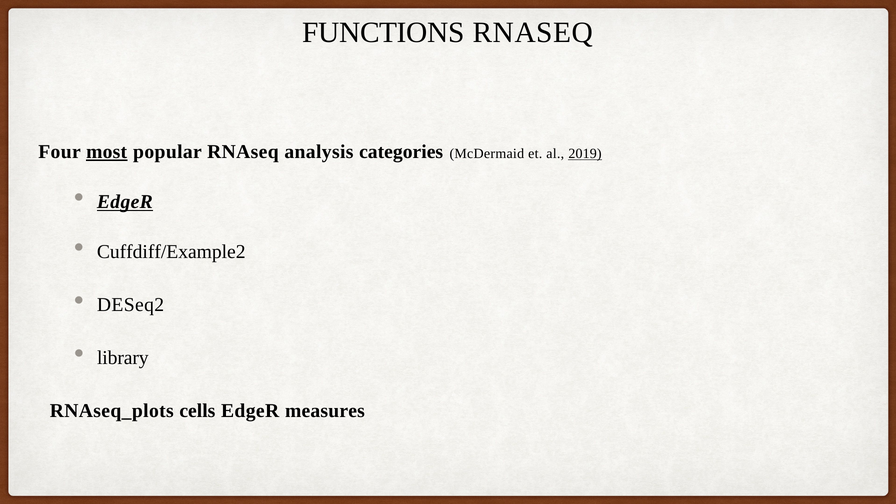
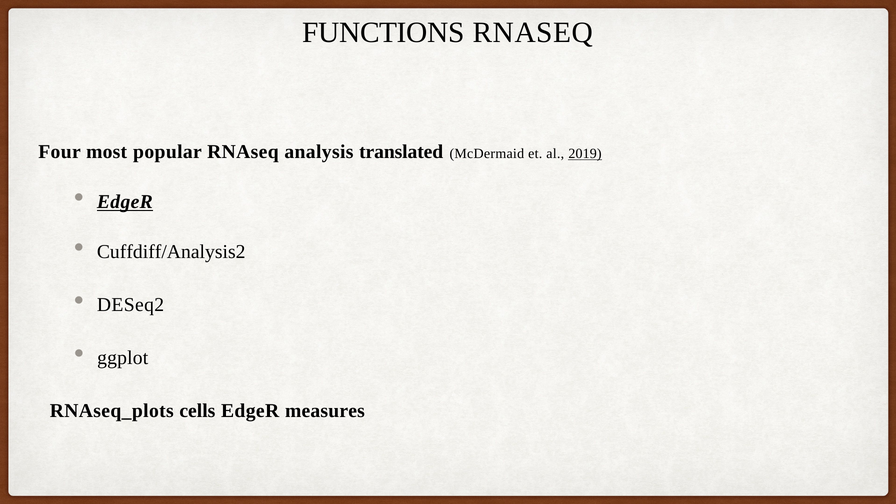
most underline: present -> none
categories: categories -> translated
Cuffdiff/Example2: Cuffdiff/Example2 -> Cuffdiff/Analysis2
library: library -> ggplot
